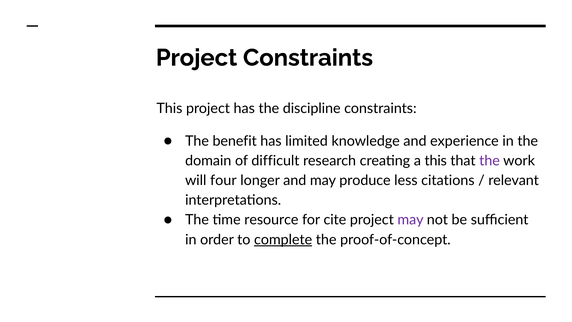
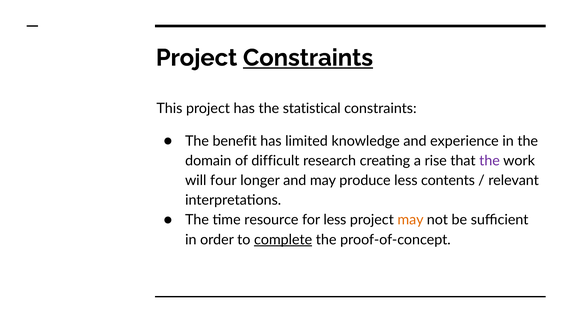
Constraints at (308, 58) underline: none -> present
discipline: discipline -> statistical
a this: this -> rise
citations: citations -> contents
for cite: cite -> less
may at (410, 220) colour: purple -> orange
